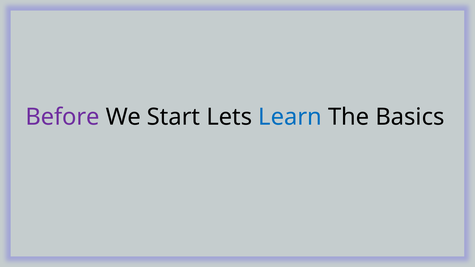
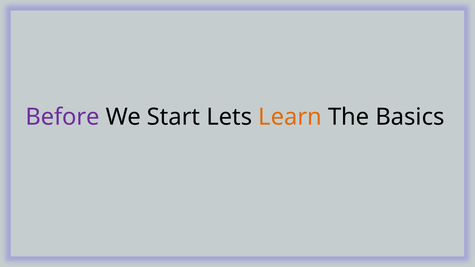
Learn colour: blue -> orange
